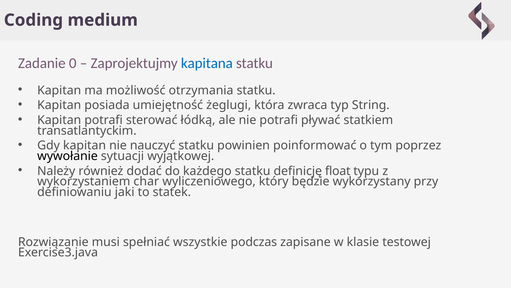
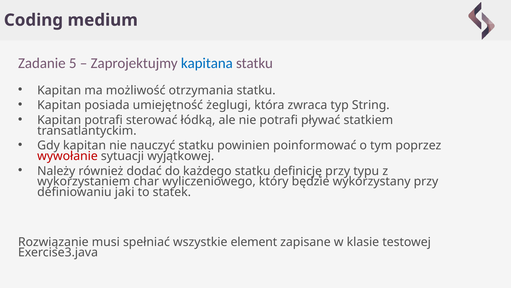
0: 0 -> 5
wywołanie colour: black -> red
definicję float: float -> przy
podczas: podczas -> element
